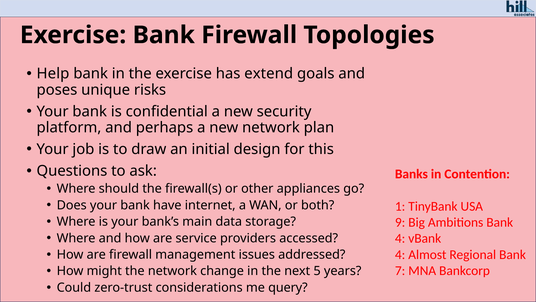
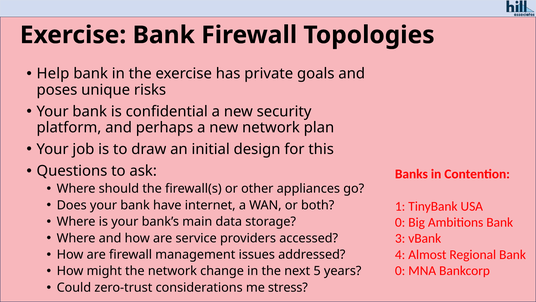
extend: extend -> private
9 at (400, 222): 9 -> 0
4 at (400, 238): 4 -> 3
7 at (400, 270): 7 -> 0
query: query -> stress
